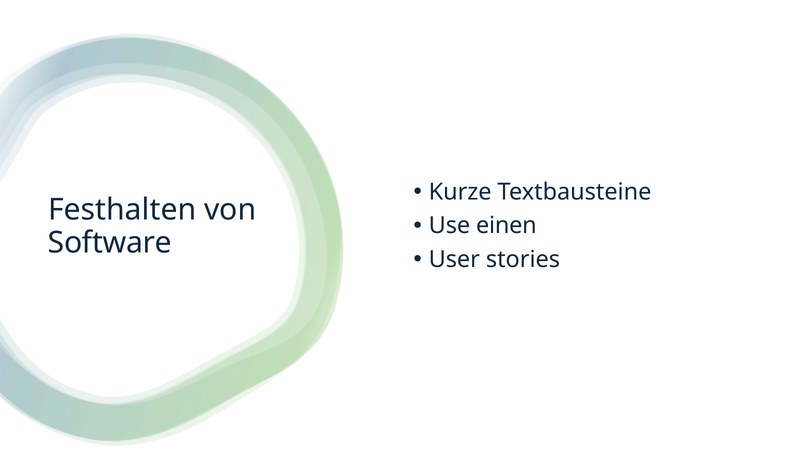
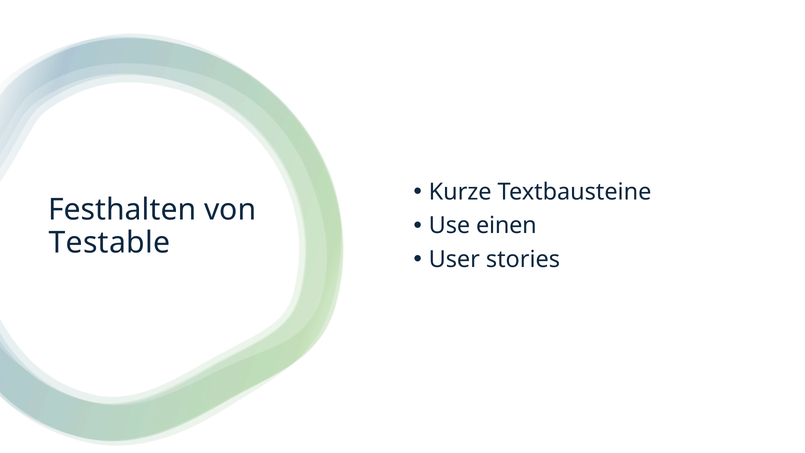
Software: Software -> Testable
